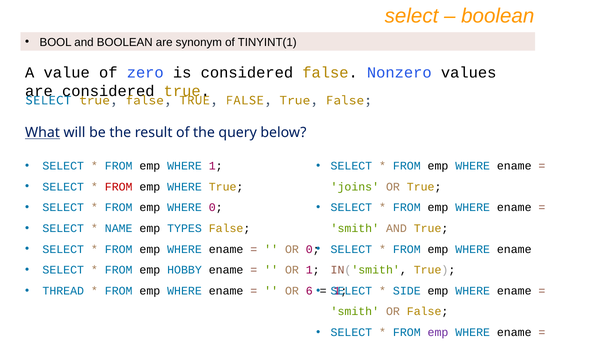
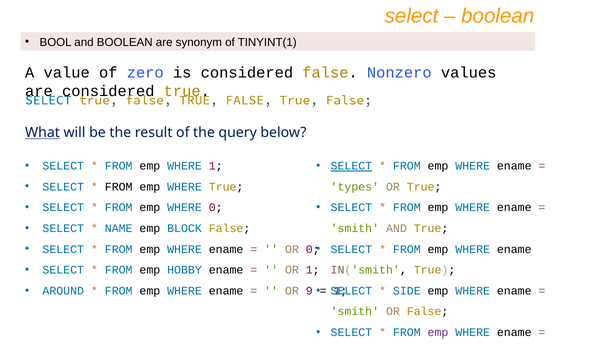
SELECT at (351, 166) underline: none -> present
FROM at (119, 186) colour: red -> black
joins: joins -> types
TYPES: TYPES -> BLOCK
THREAD: THREAD -> AROUND
6: 6 -> 9
